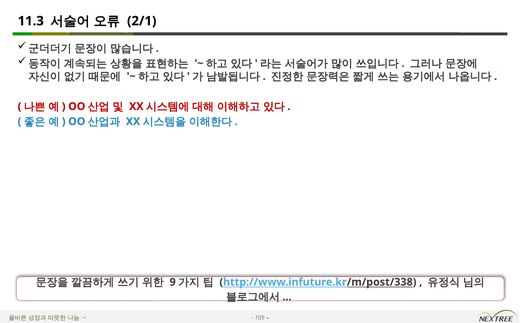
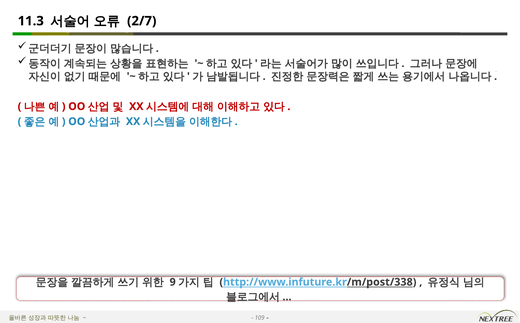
2/1: 2/1 -> 2/7
